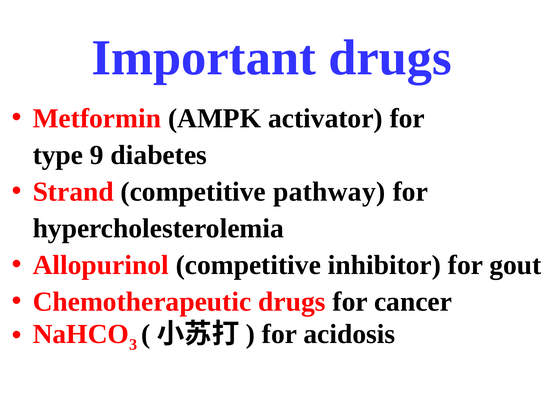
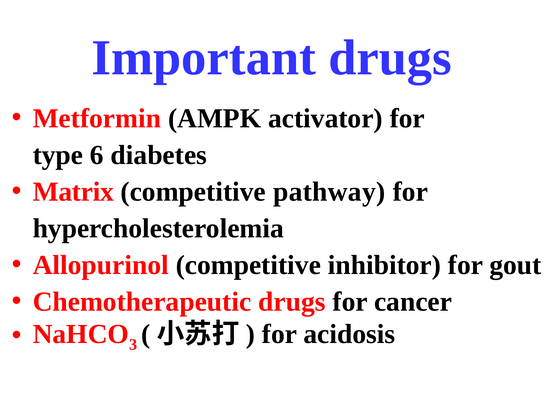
9: 9 -> 6
Strand: Strand -> Matrix
